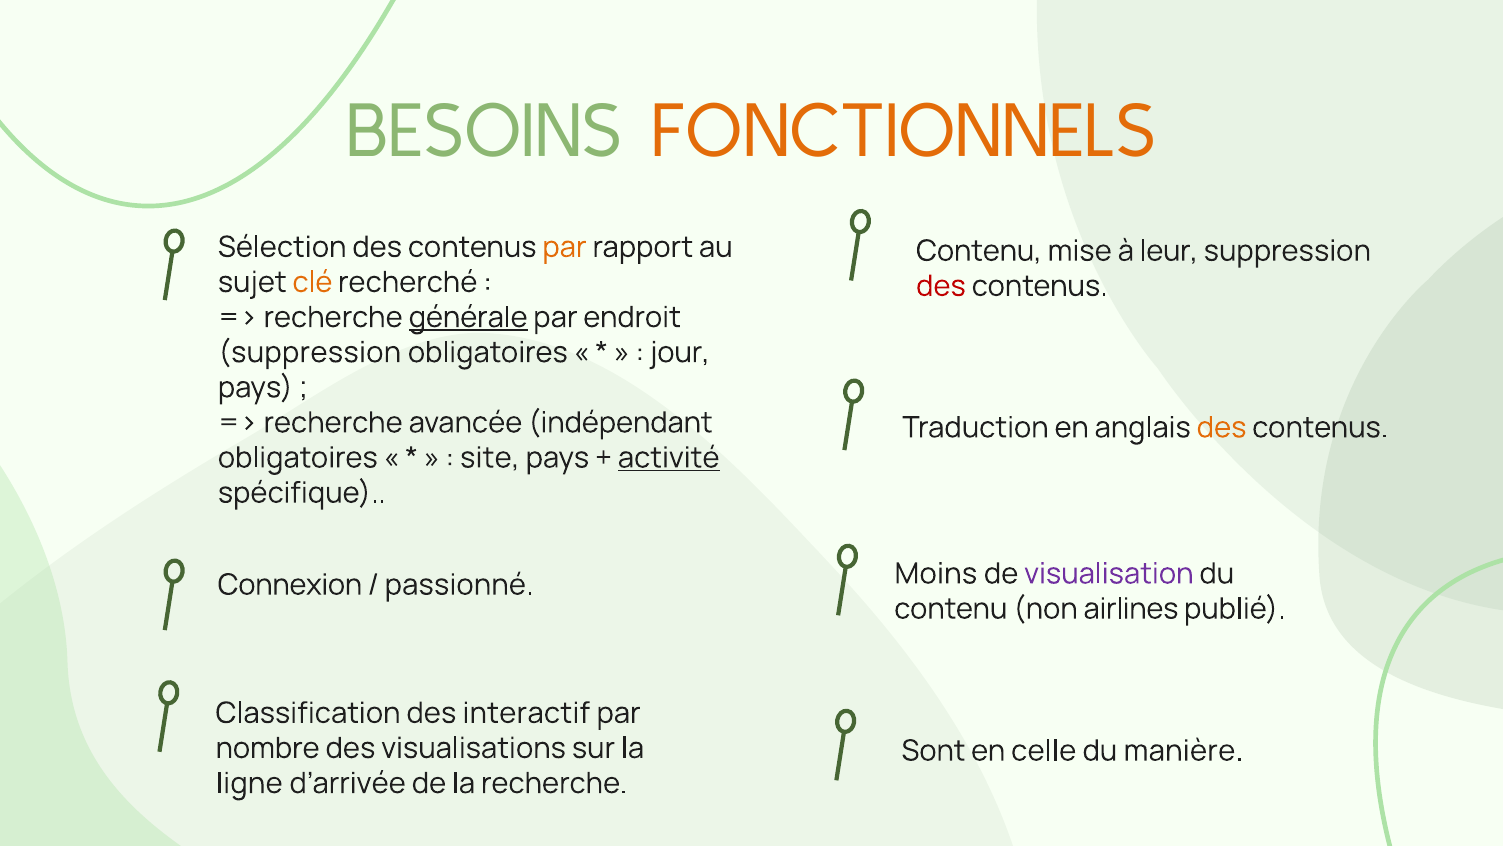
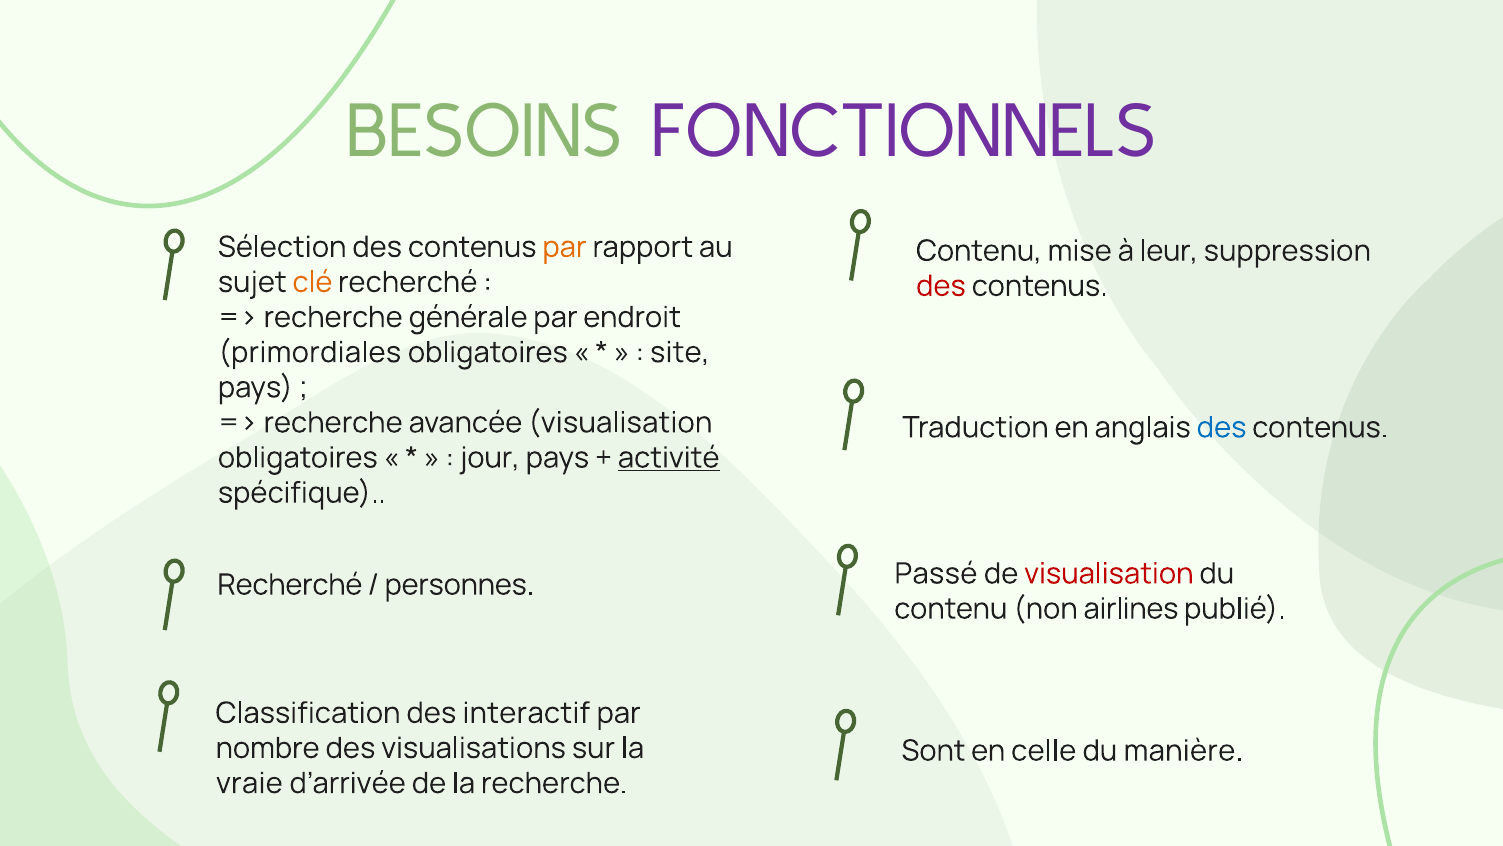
FONCTIONNELS colour: orange -> purple
générale underline: present -> none
suppression at (310, 352): suppression -> primordiales
jour: jour -> site
avancée indépendant: indépendant -> visualisation
des at (1222, 427) colour: orange -> blue
site: site -> jour
Moins: Moins -> Passé
visualisation at (1109, 573) colour: purple -> red
Connexion at (290, 585): Connexion -> Recherché
passionné: passionné -> personnes
ligne: ligne -> vraie
